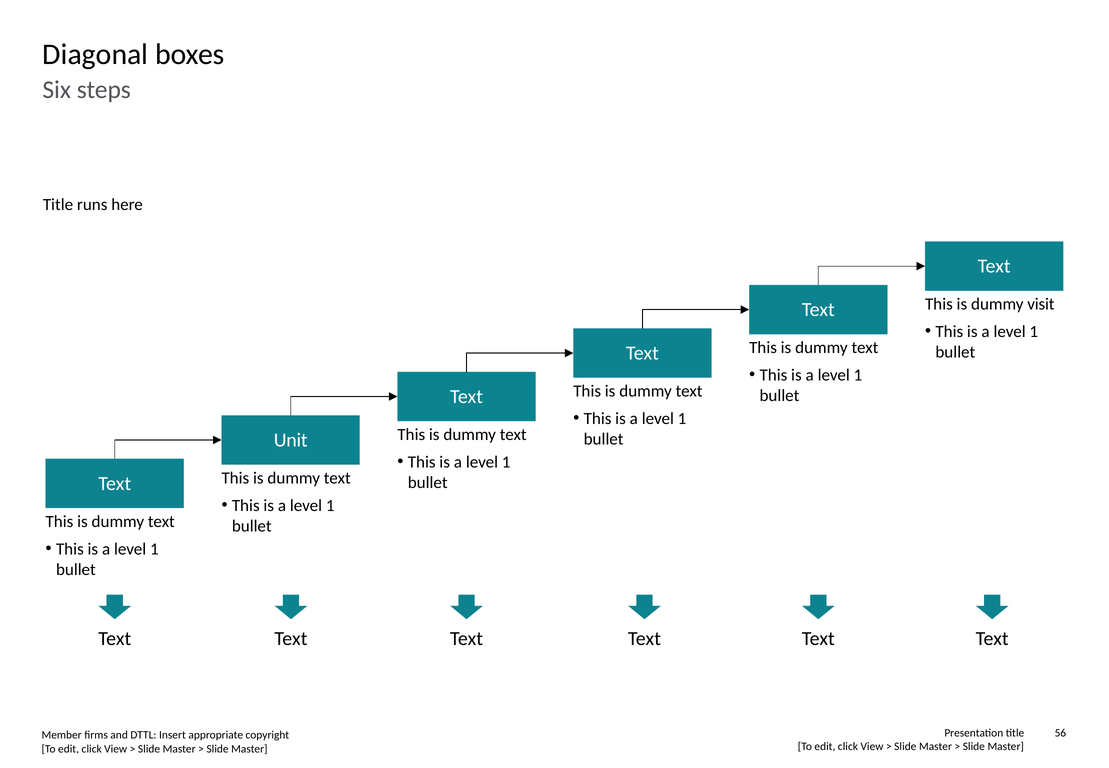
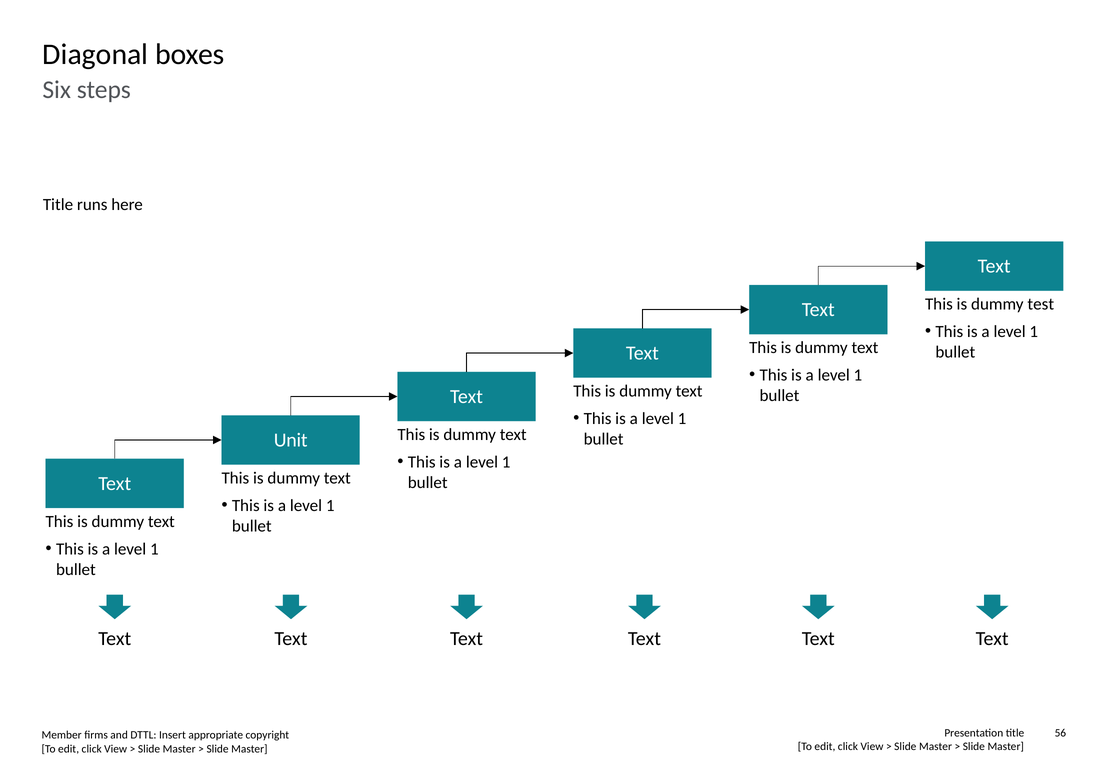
visit: visit -> test
